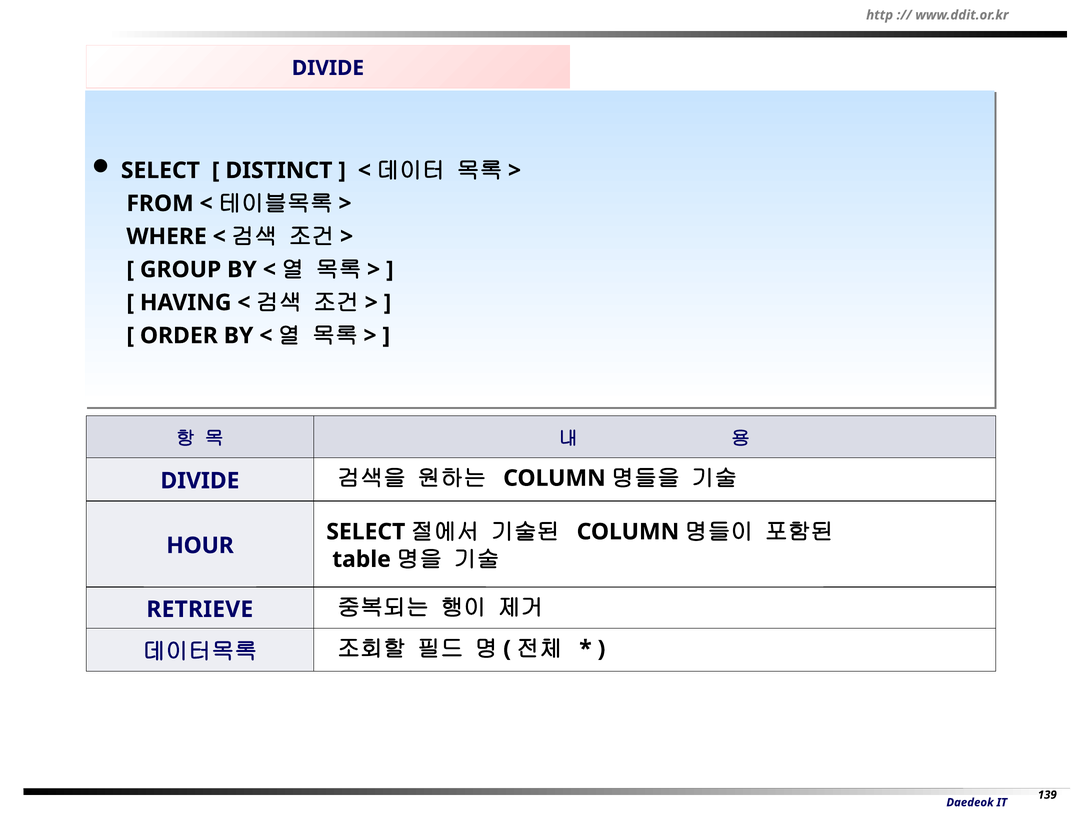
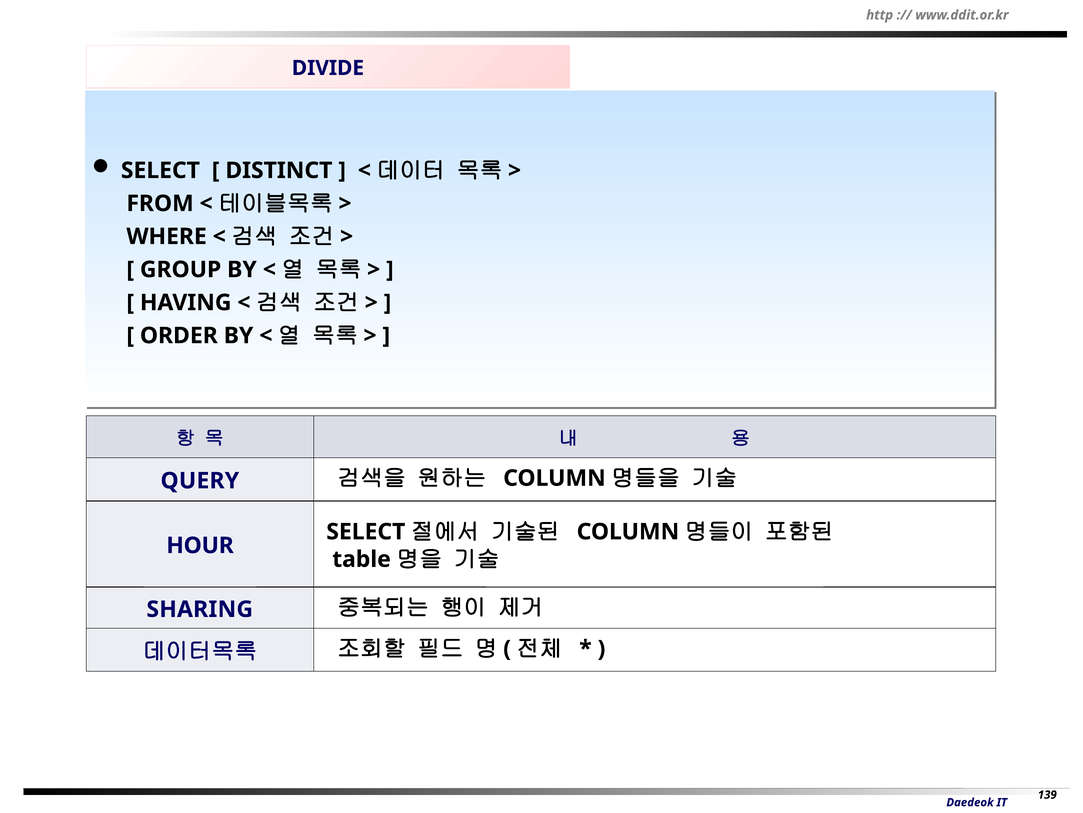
DIVIDE at (200, 480): DIVIDE -> QUERY
RETRIEVE: RETRIEVE -> SHARING
